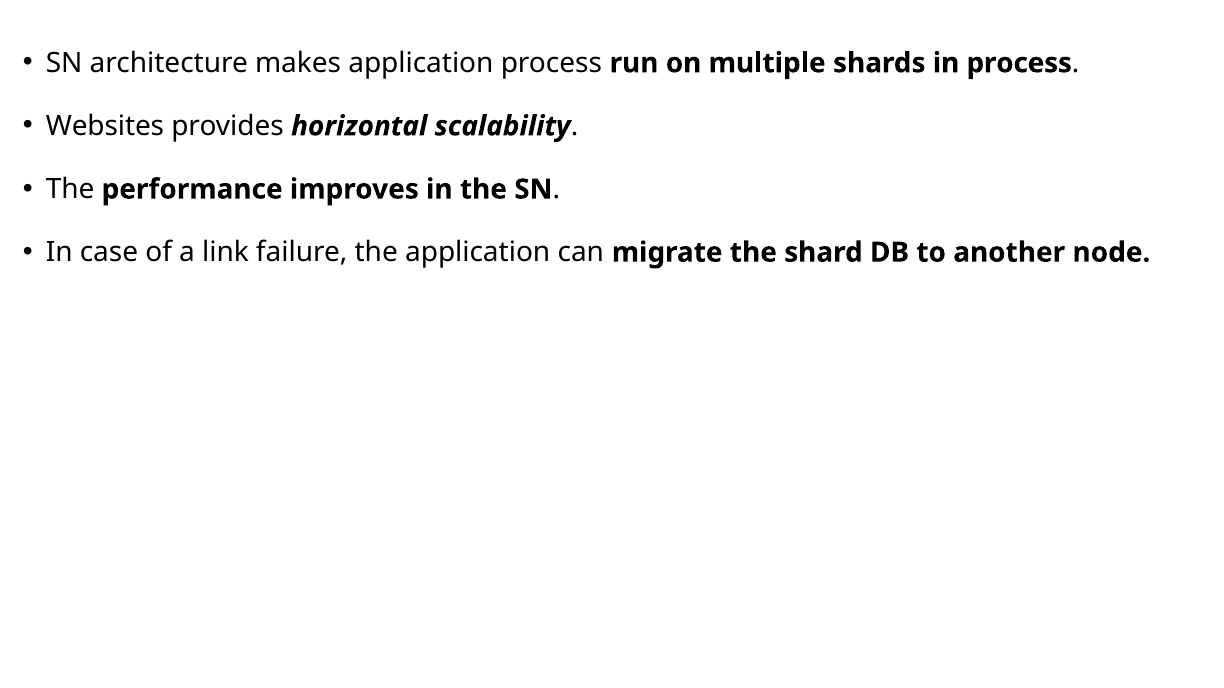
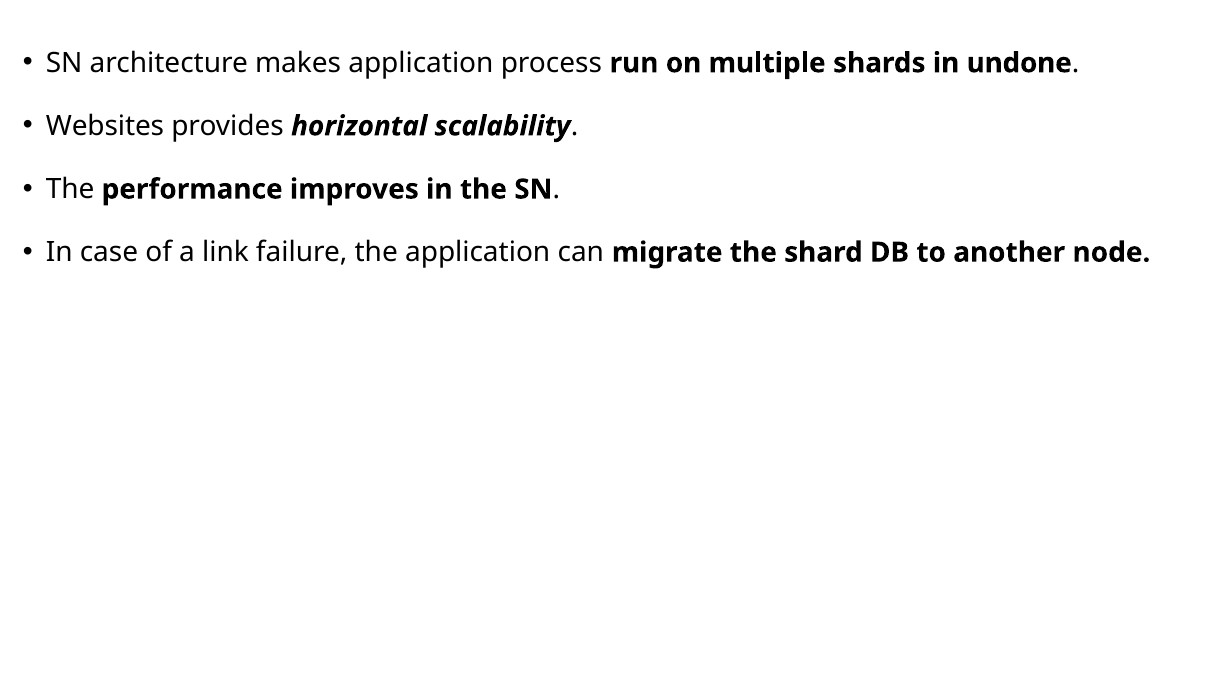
in process: process -> undone
